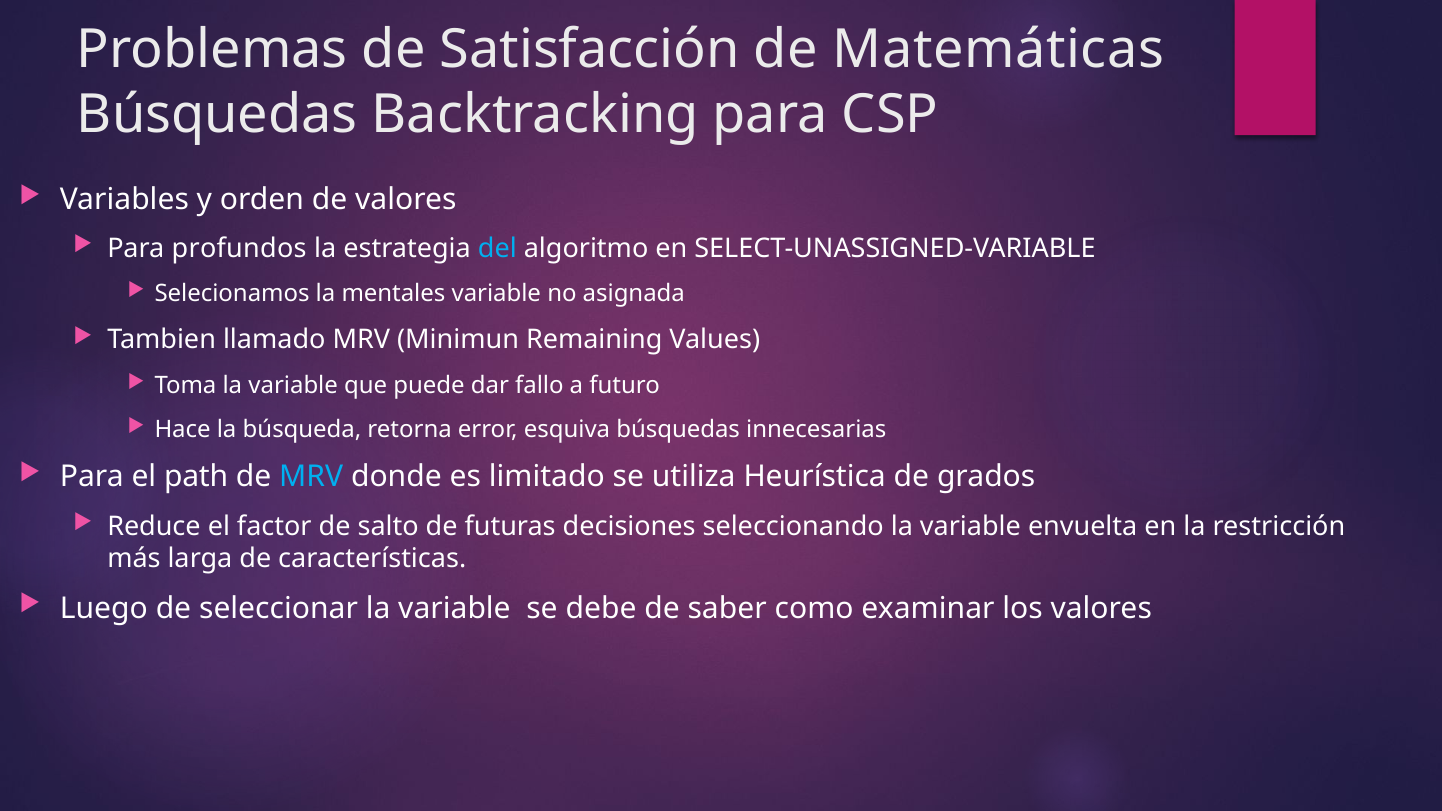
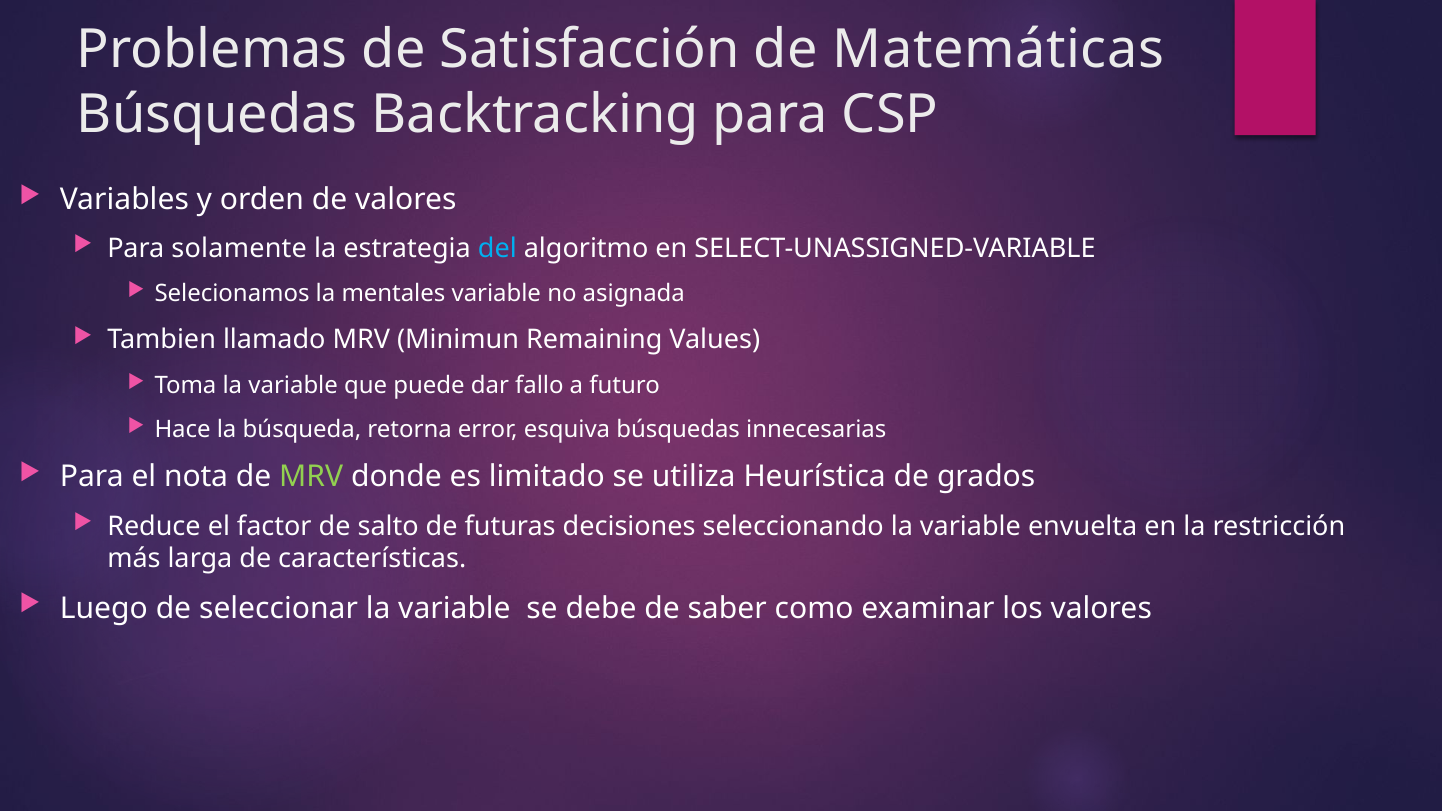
profundos: profundos -> solamente
path: path -> nota
MRV at (311, 477) colour: light blue -> light green
